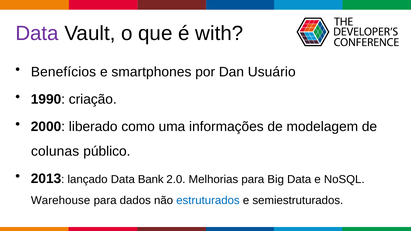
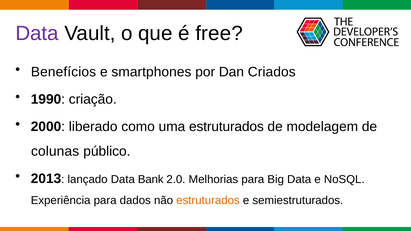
with: with -> free
Usuário: Usuário -> Criados
uma informações: informações -> estruturados
Warehouse: Warehouse -> Experiência
estruturados at (208, 201) colour: blue -> orange
